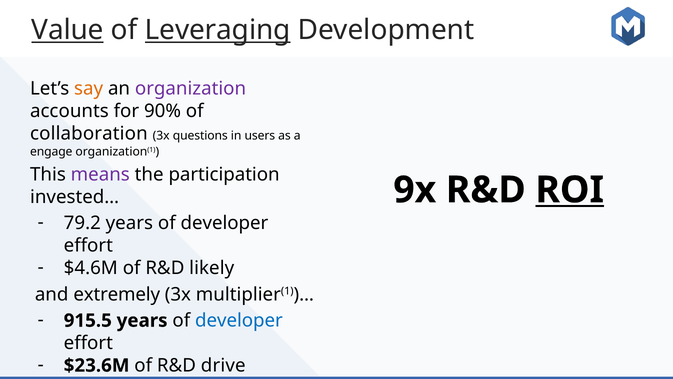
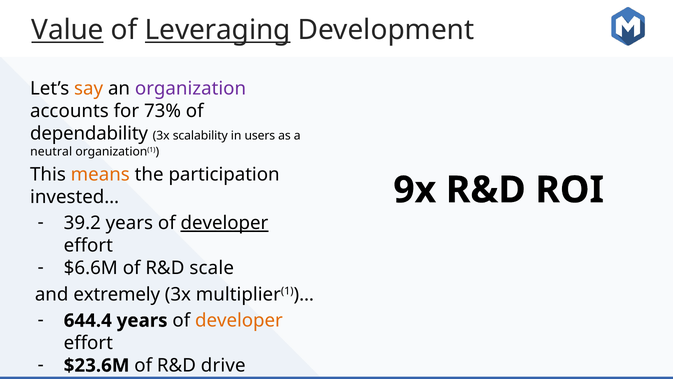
90%: 90% -> 73%
collaboration: collaboration -> dependability
questions: questions -> scalability
engage: engage -> neutral
means colour: purple -> orange
ROI underline: present -> none
79.2: 79.2 -> 39.2
developer at (224, 223) underline: none -> present
$4.6M: $4.6M -> $6.6M
likely: likely -> scale
915.5: 915.5 -> 644.4
developer at (239, 320) colour: blue -> orange
